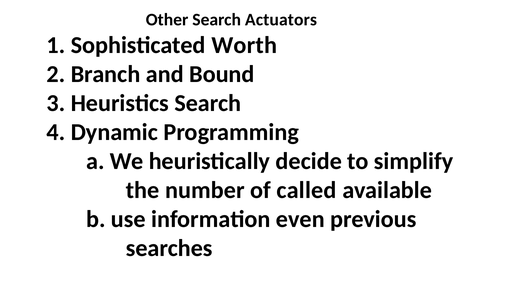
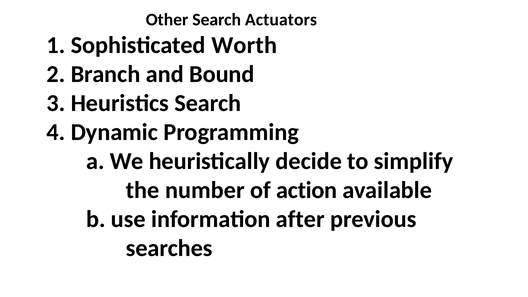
called: called -> action
even: even -> after
